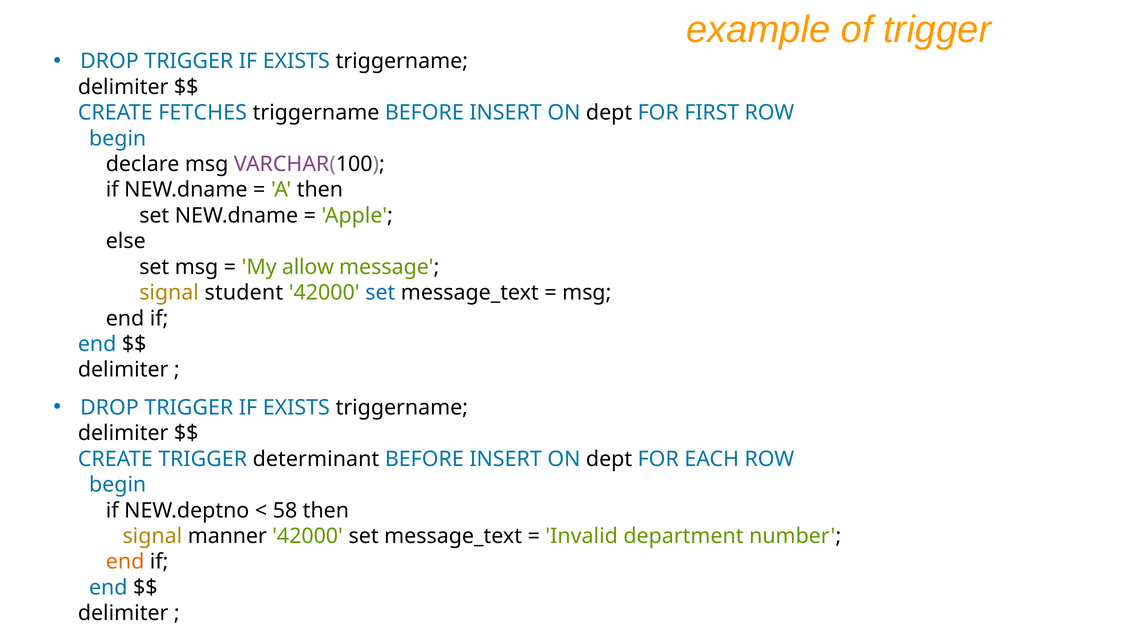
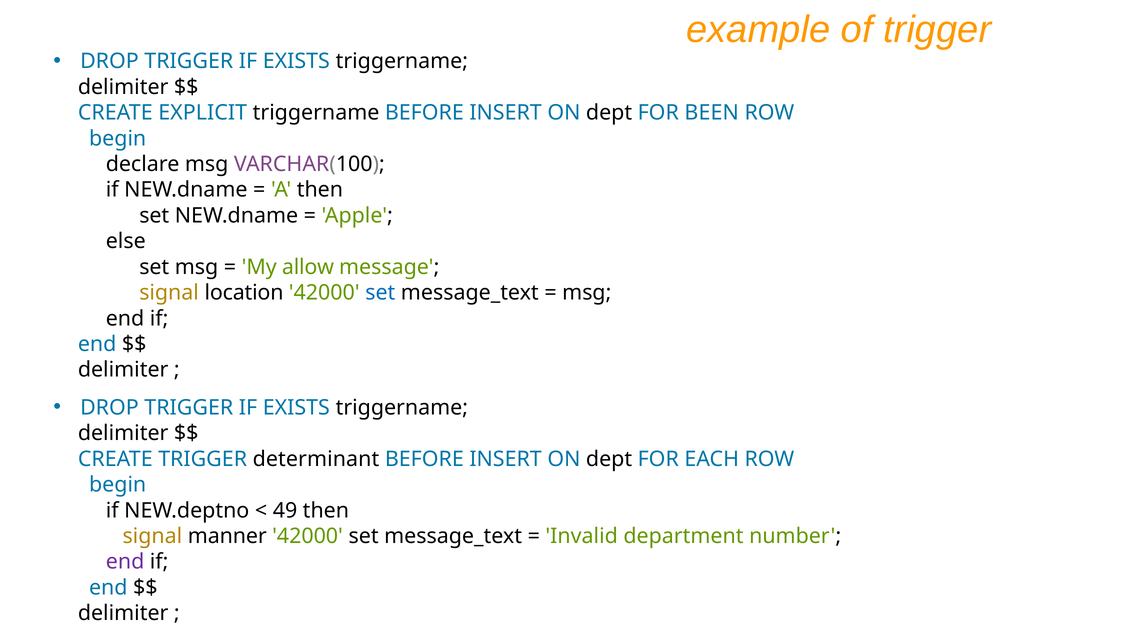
FETCHES: FETCHES -> EXPLICIT
FIRST: FIRST -> BEEN
student: student -> location
58: 58 -> 49
end at (125, 562) colour: orange -> purple
